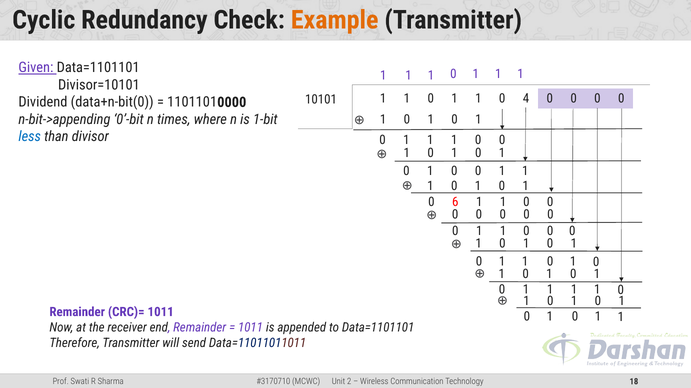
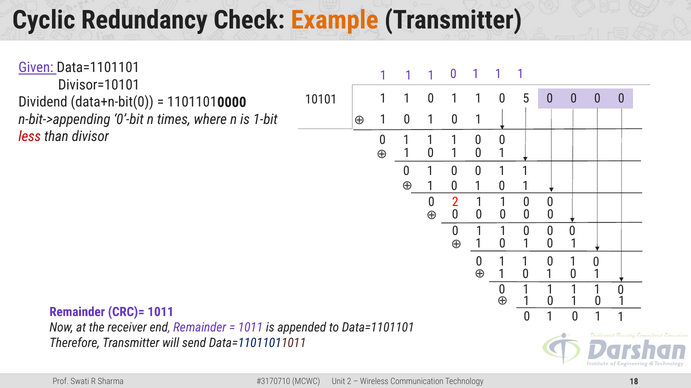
4: 4 -> 5
less colour: blue -> red
0 6: 6 -> 2
